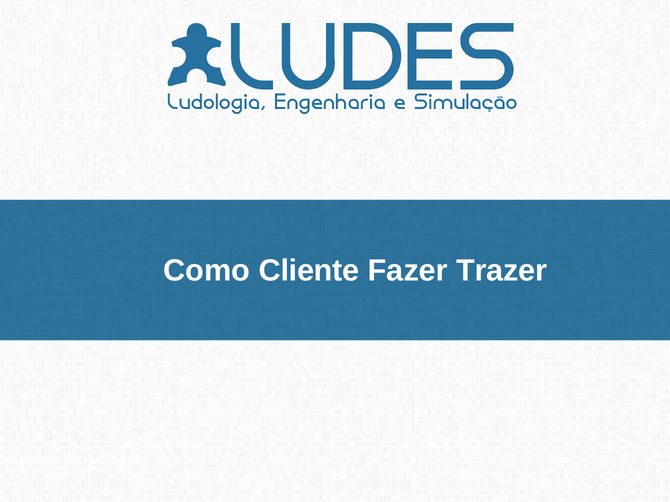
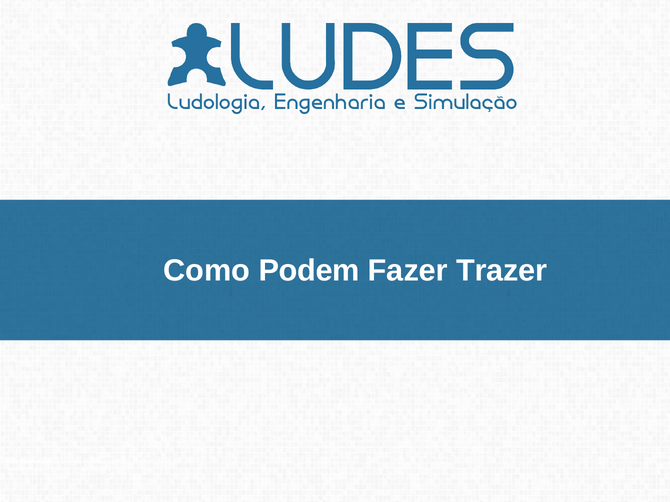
Cliente: Cliente -> Podem
